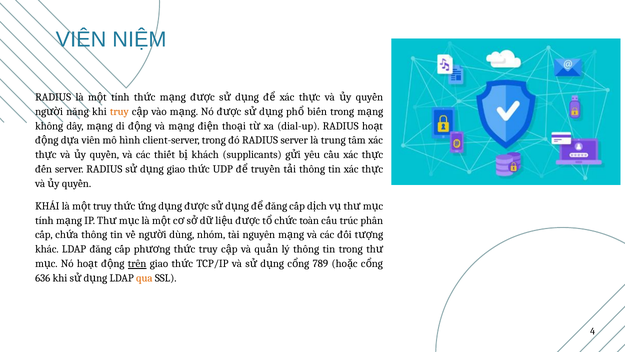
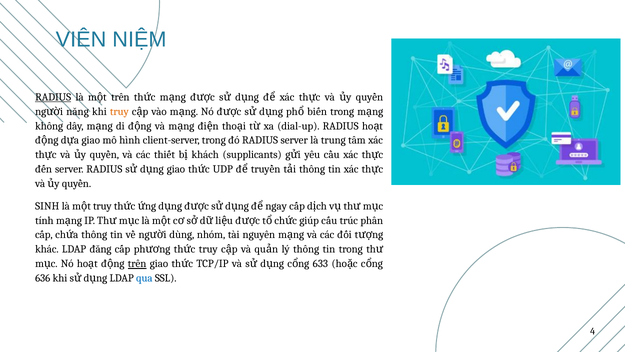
RADIUS at (53, 97) underline: none -> present
tính at (120, 97): tính -> trên
viên at (91, 140): viên -> giao
KHÁI: KHÁI -> SINH
đăng at (276, 206): đăng -> ngay
toàn: toàn -> giúp
789: 789 -> 633
qua colour: orange -> blue
